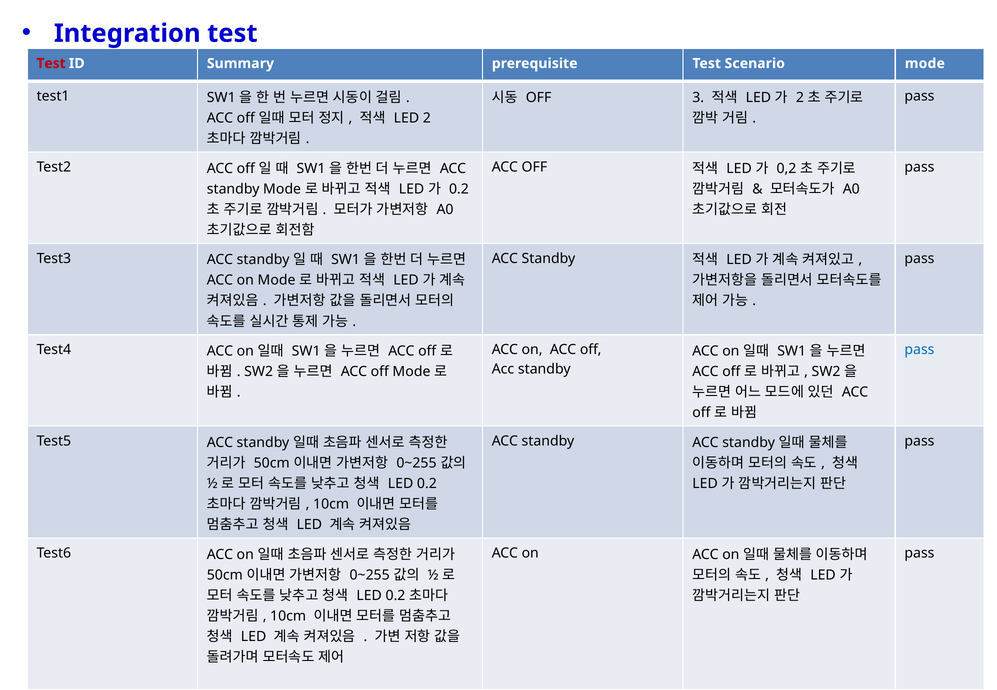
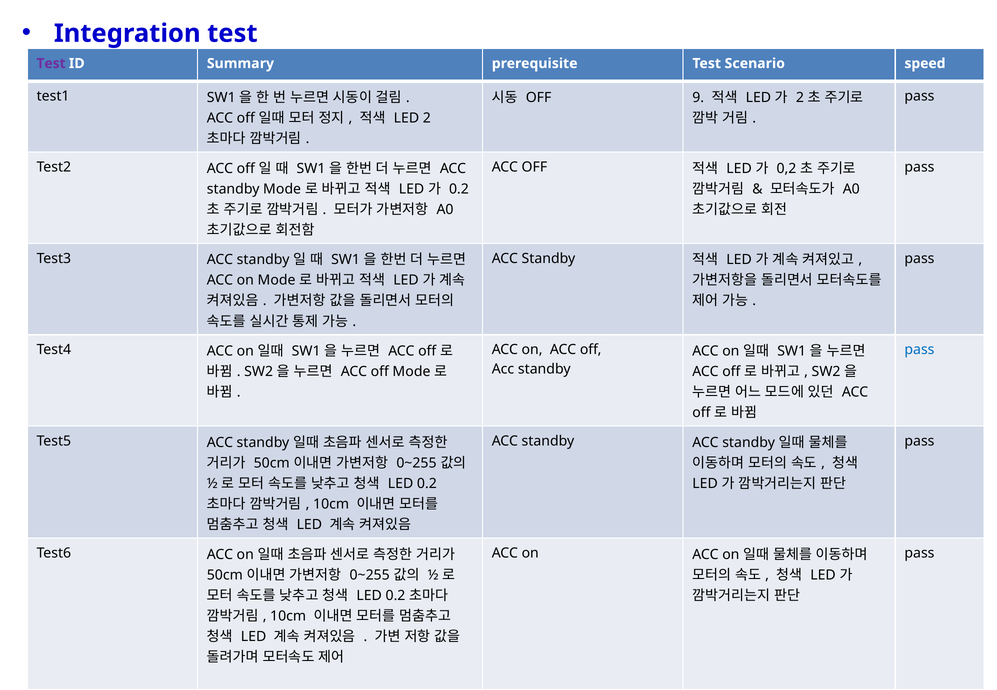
Test at (51, 63) colour: red -> purple
Scenario mode: mode -> speed
3: 3 -> 9
